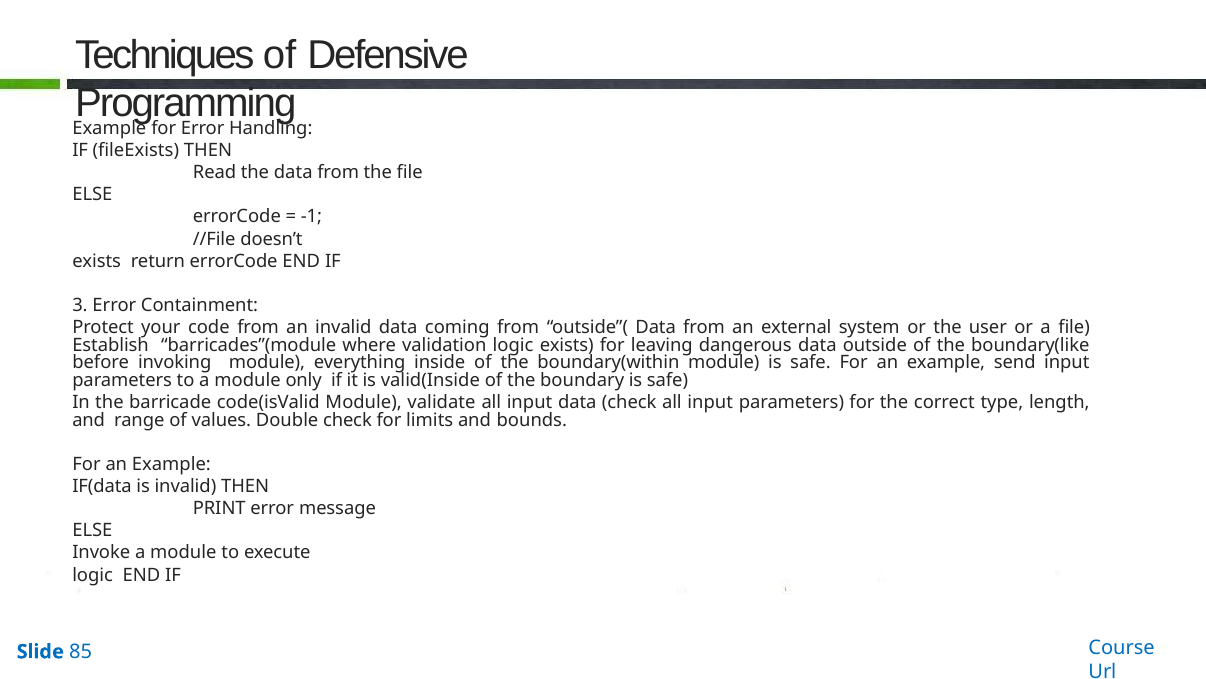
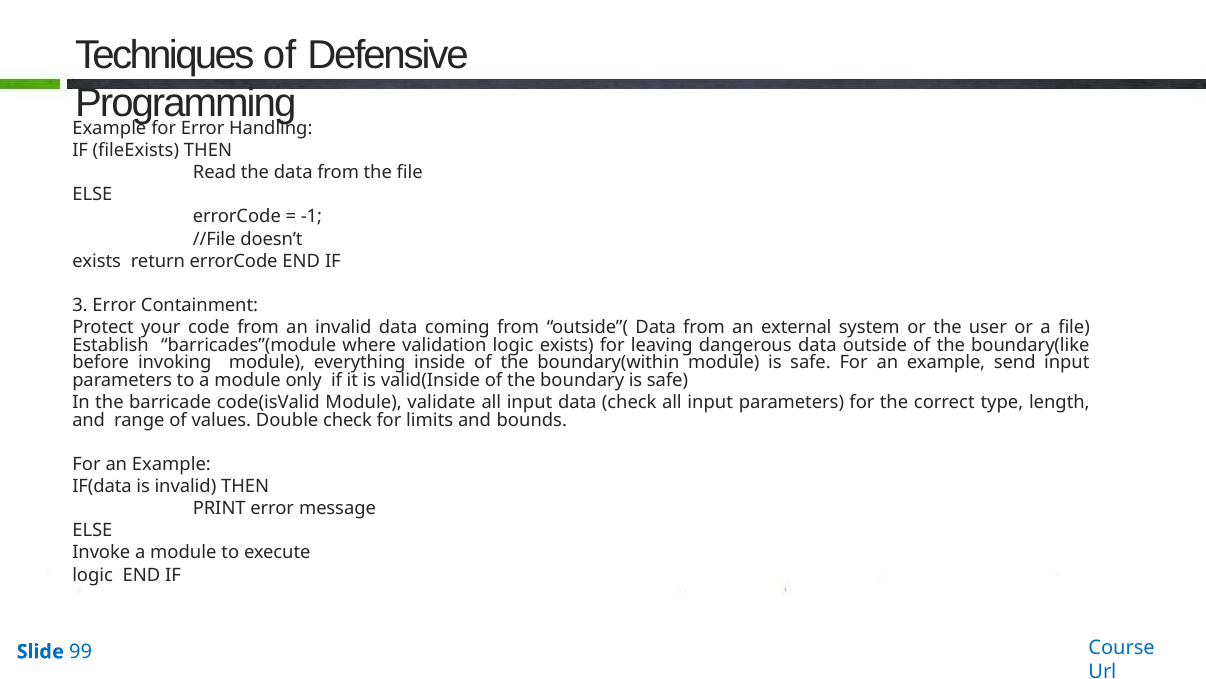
85: 85 -> 99
